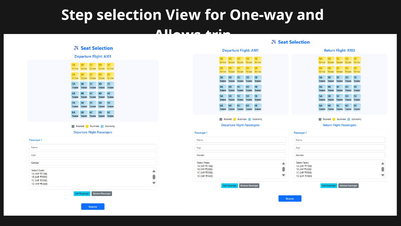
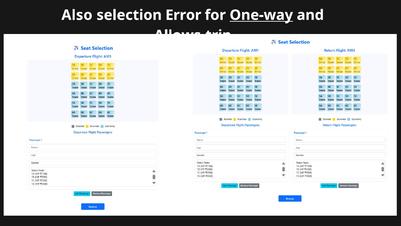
Step: Step -> Also
View: View -> Error
One-way underline: none -> present
